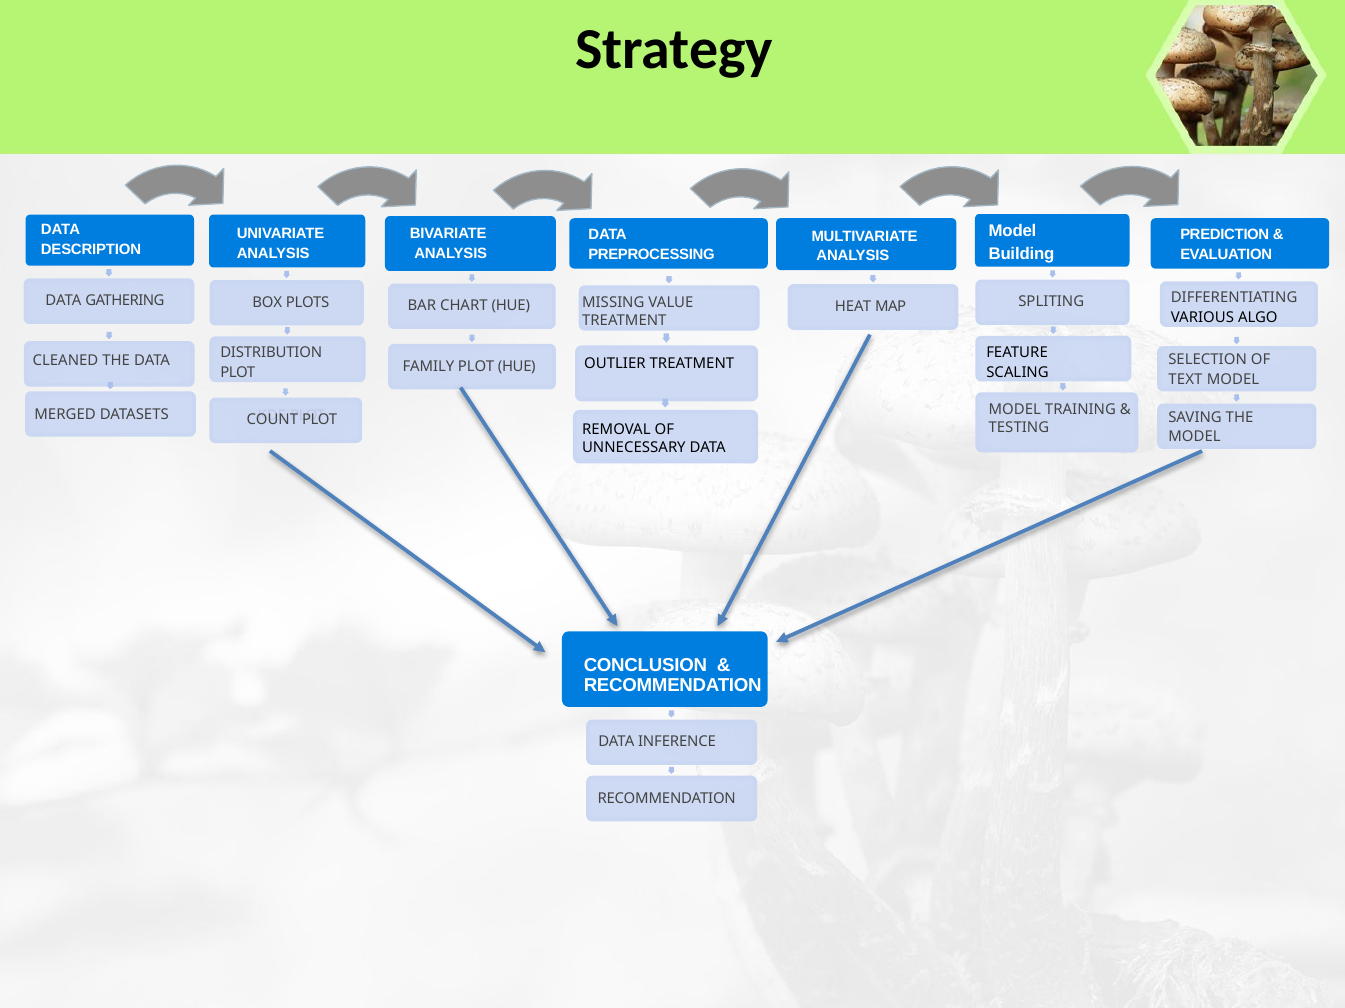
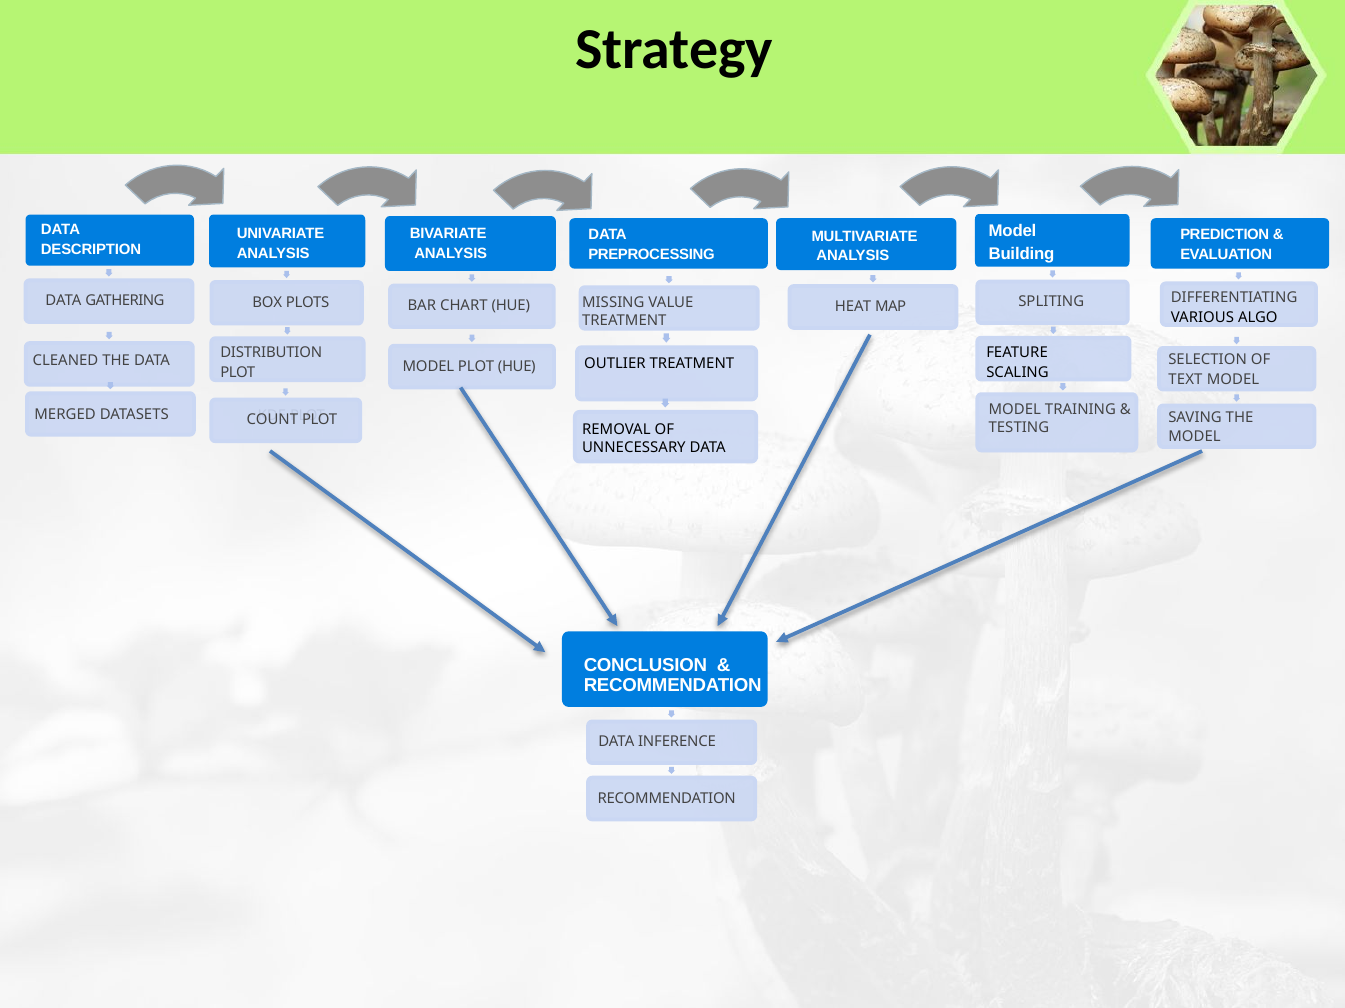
FAMILY at (428, 367): FAMILY -> MODEL
